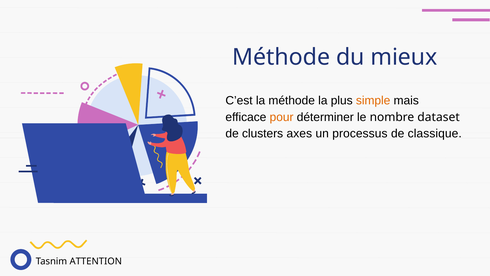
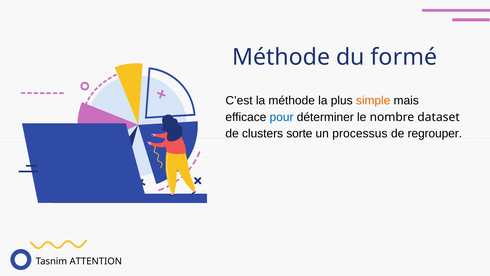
mieux: mieux -> formé
pour colour: orange -> blue
axes: axes -> sorte
classique: classique -> regrouper
